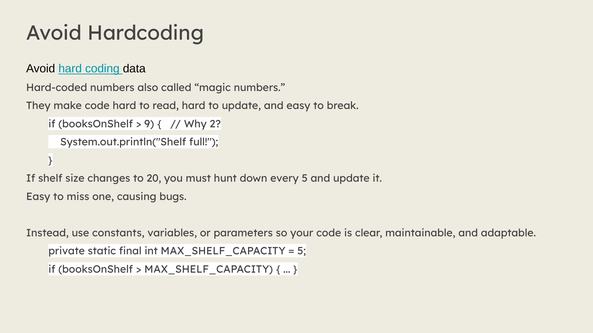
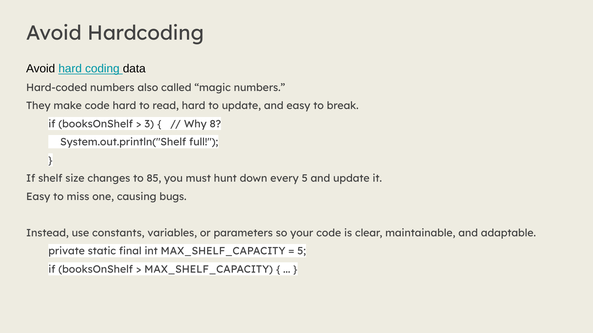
9: 9 -> 3
2: 2 -> 8
20: 20 -> 85
